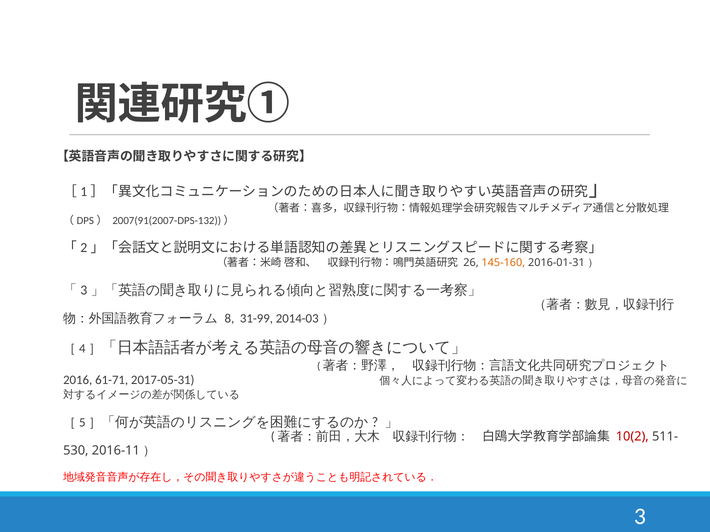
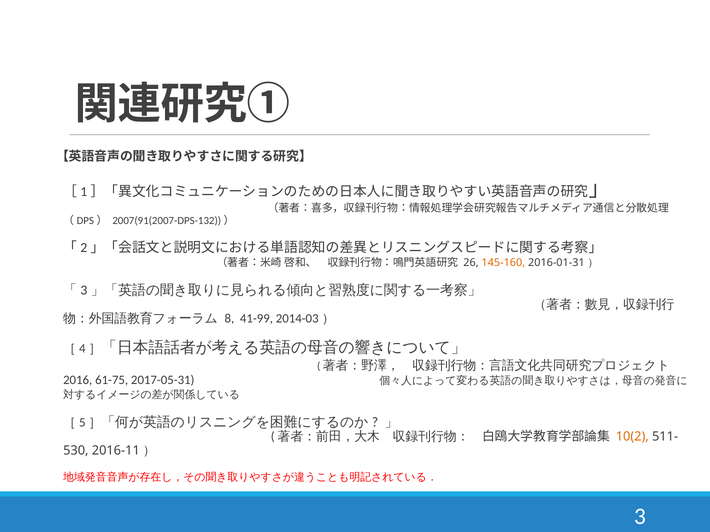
31-99: 31-99 -> 41-99
61-71: 61-71 -> 61-75
10(2 colour: red -> orange
